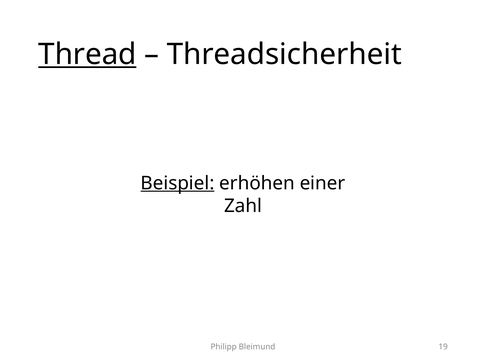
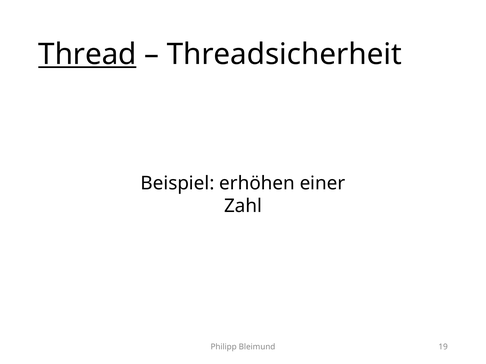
Beispiel underline: present -> none
